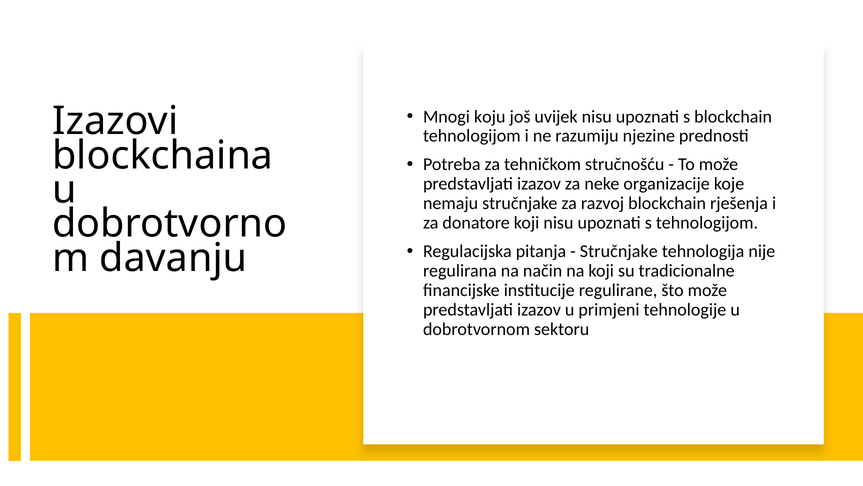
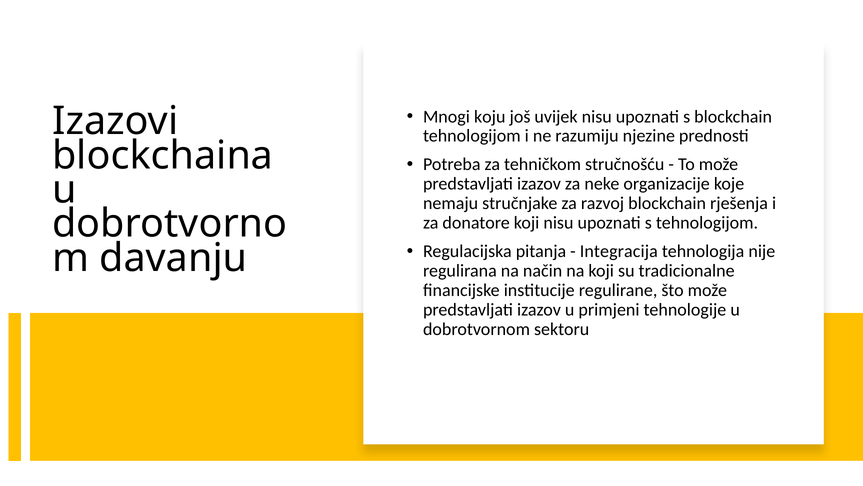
Stručnjake at (619, 251): Stručnjake -> Integracija
